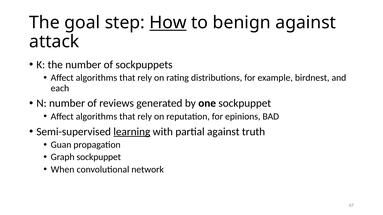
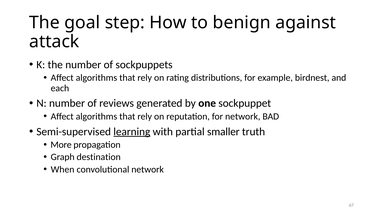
How underline: present -> none
for epinions: epinions -> network
partial against: against -> smaller
Guan: Guan -> More
Graph sockpuppet: sockpuppet -> destination
